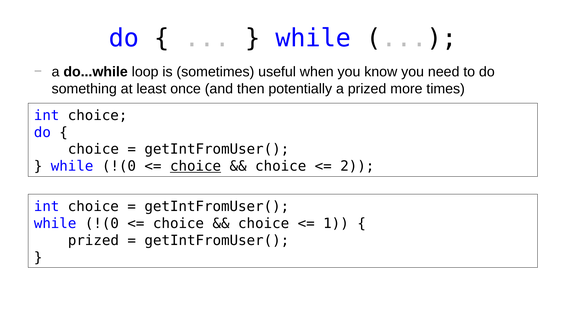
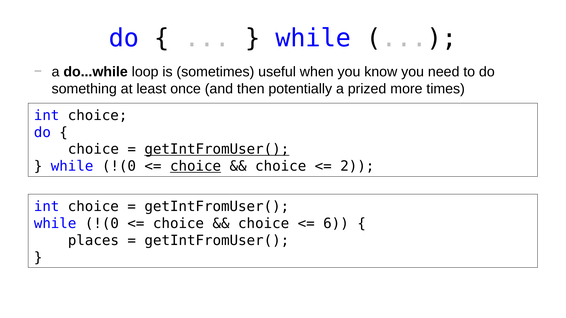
getIntFromUser( at (217, 149) underline: none -> present
1: 1 -> 6
prized at (93, 241): prized -> places
